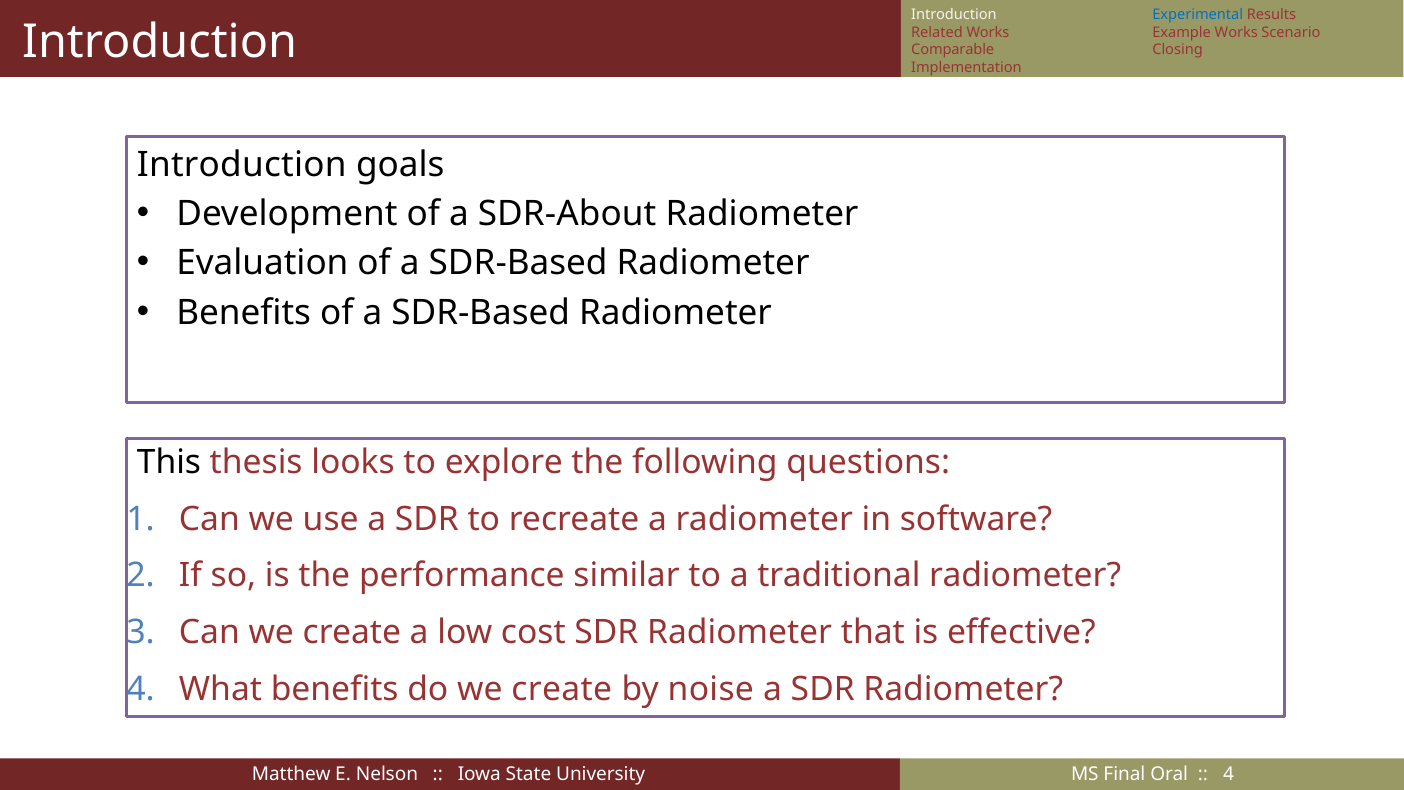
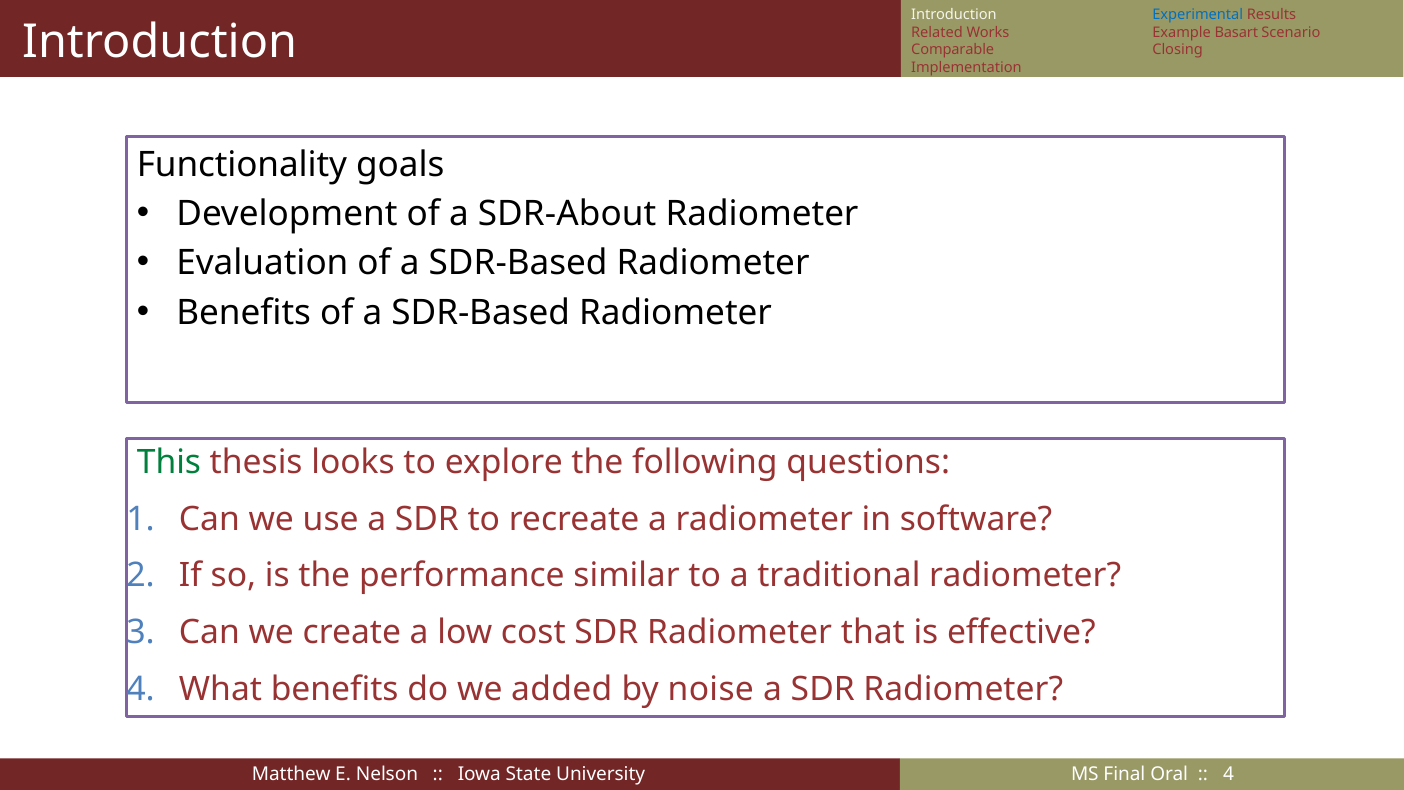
Example Works: Works -> Basart
Introduction at (242, 165): Introduction -> Functionality
This colour: black -> green
do we create: create -> added
